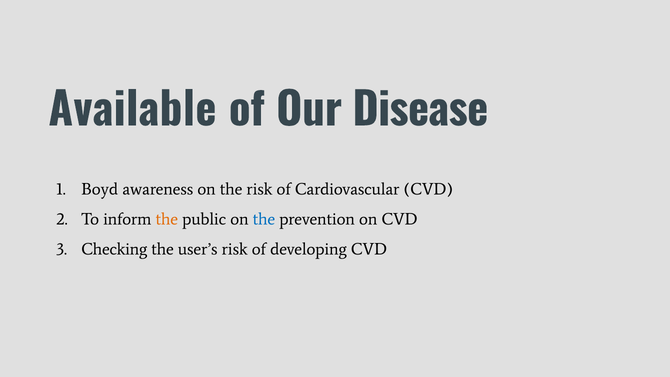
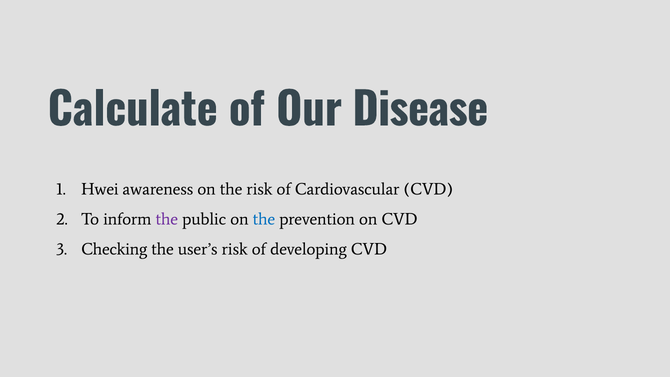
Available: Available -> Calculate
Boyd: Boyd -> Hwei
the at (167, 219) colour: orange -> purple
